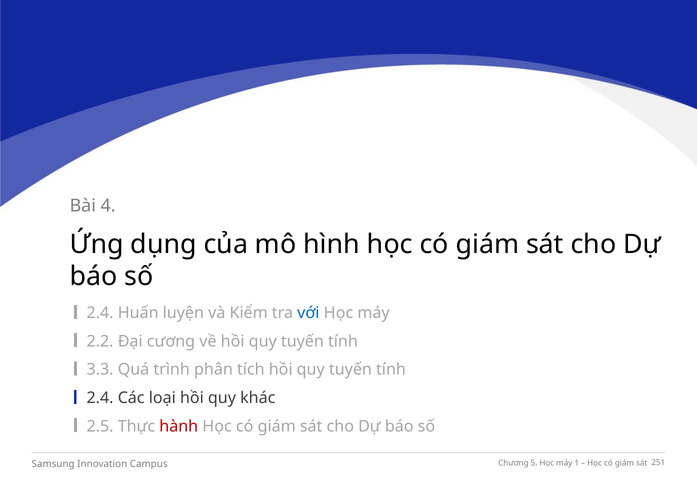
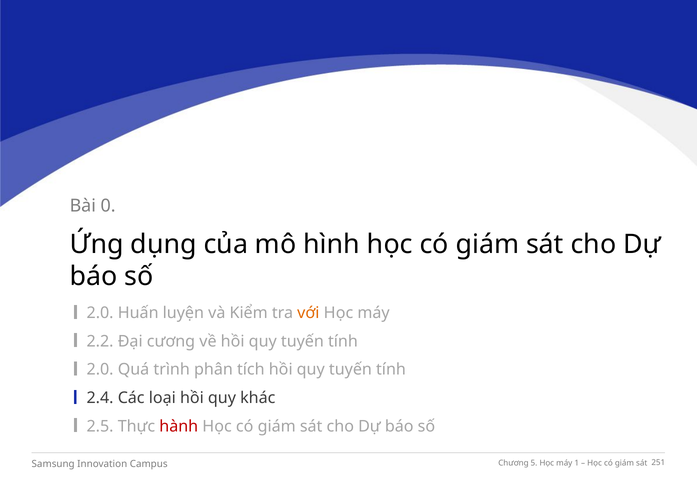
4: 4 -> 0
2.4 at (100, 313): 2.4 -> 2.0
với colour: blue -> orange
3.3 at (100, 369): 3.3 -> 2.0
